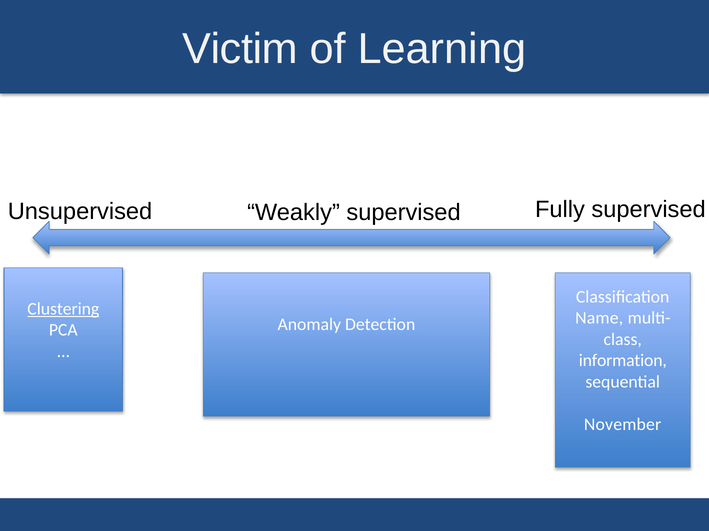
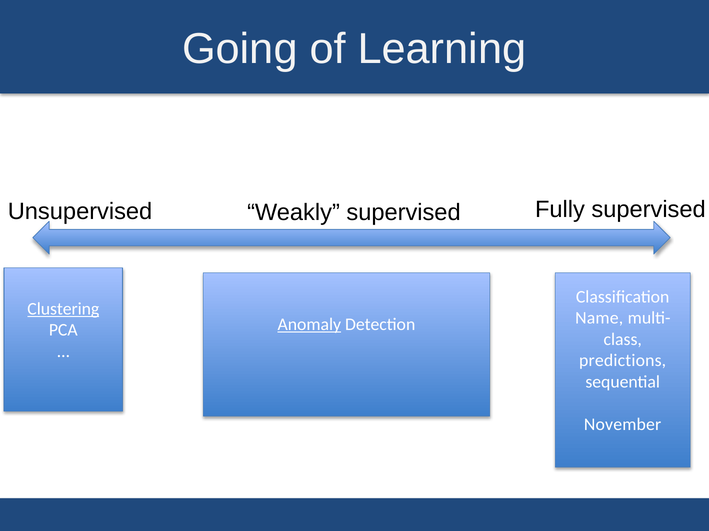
Victim: Victim -> Going
Anomaly underline: none -> present
information: information -> predictions
